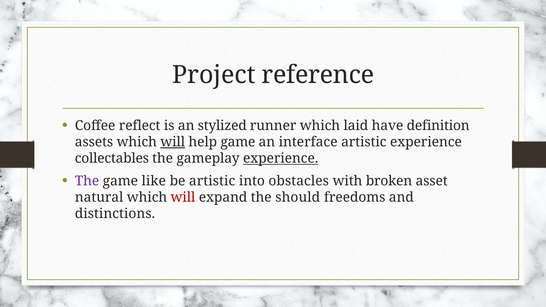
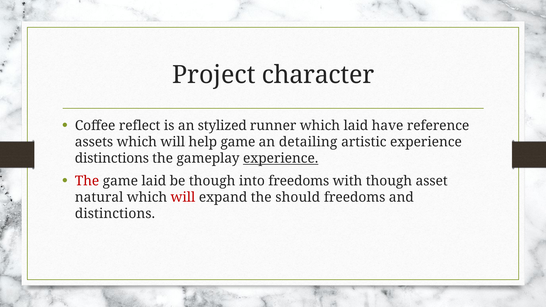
reference: reference -> character
definition: definition -> reference
will at (173, 142) underline: present -> none
interface: interface -> detailing
collectables at (112, 158): collectables -> distinctions
The at (87, 181) colour: purple -> red
game like: like -> laid
be artistic: artistic -> though
into obstacles: obstacles -> freedoms
with broken: broken -> though
